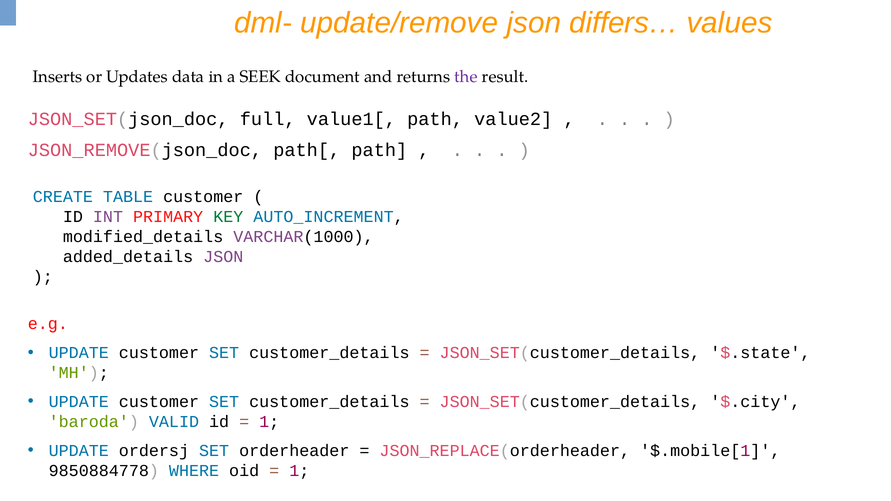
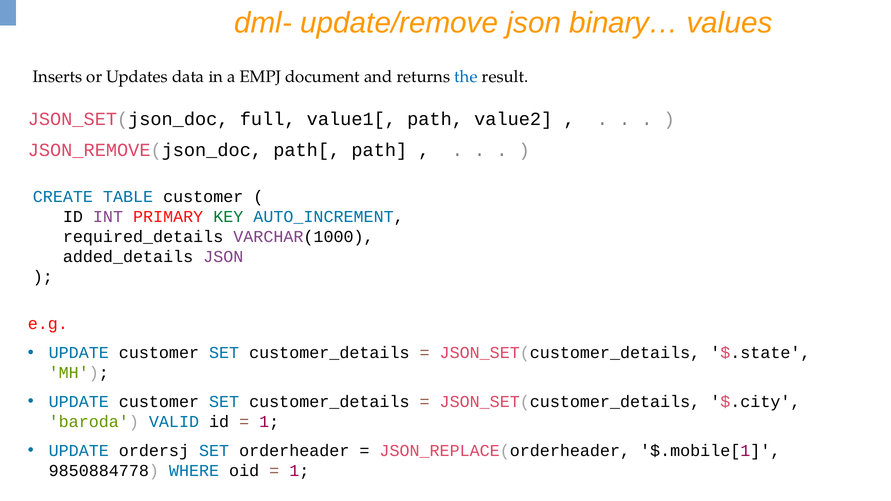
differs…: differs… -> binary…
SEEK: SEEK -> EMPJ
the colour: purple -> blue
modified_details: modified_details -> required_details
